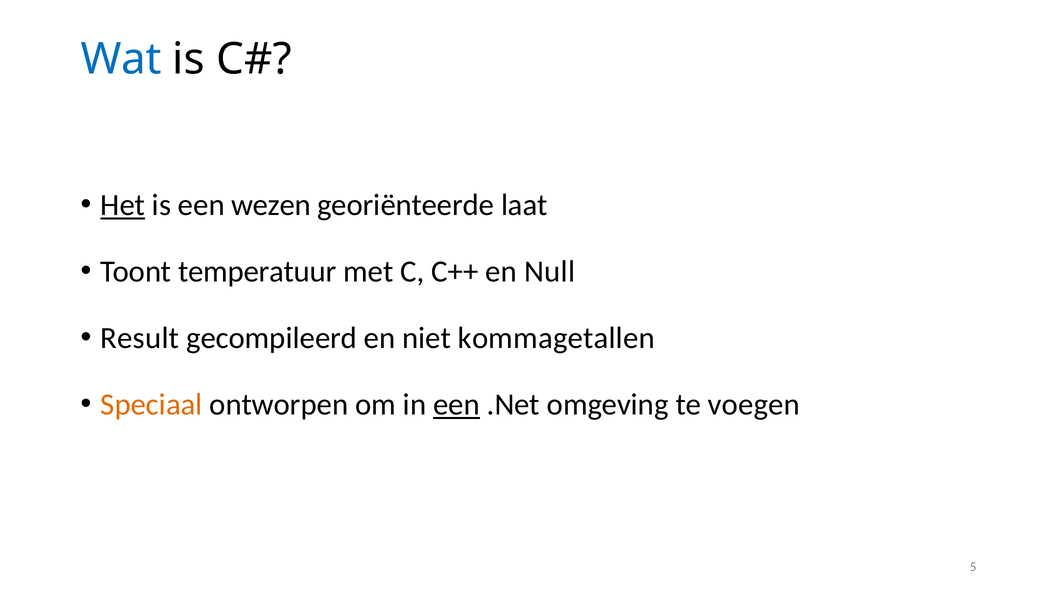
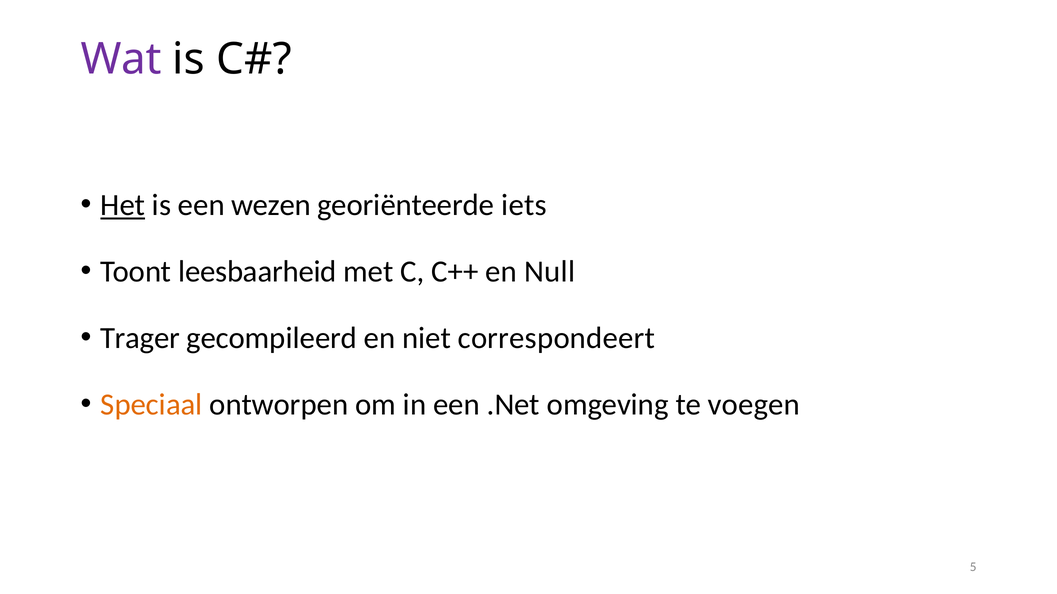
Wat colour: blue -> purple
laat: laat -> iets
temperatuur: temperatuur -> leesbaarheid
Result: Result -> Trager
kommagetallen: kommagetallen -> correspondeert
een at (456, 405) underline: present -> none
